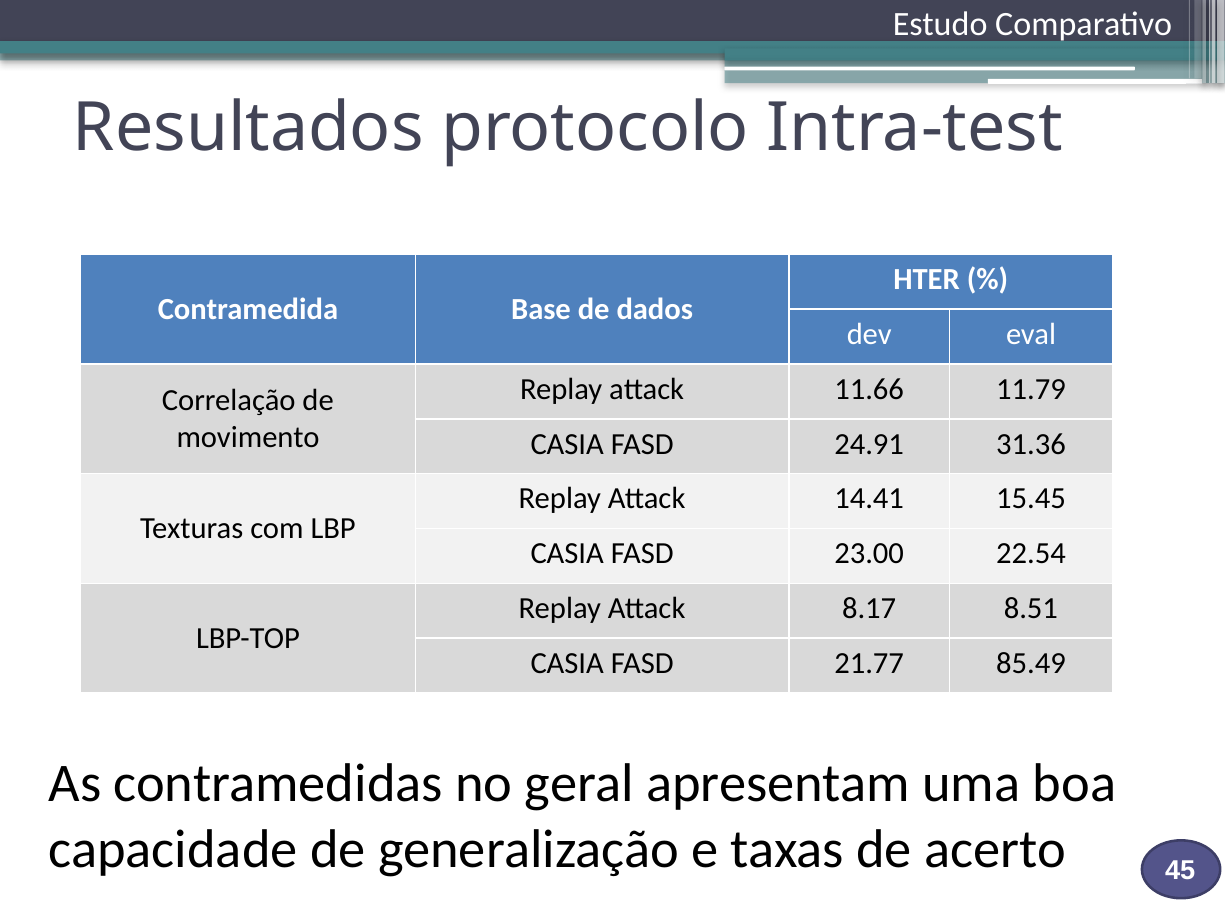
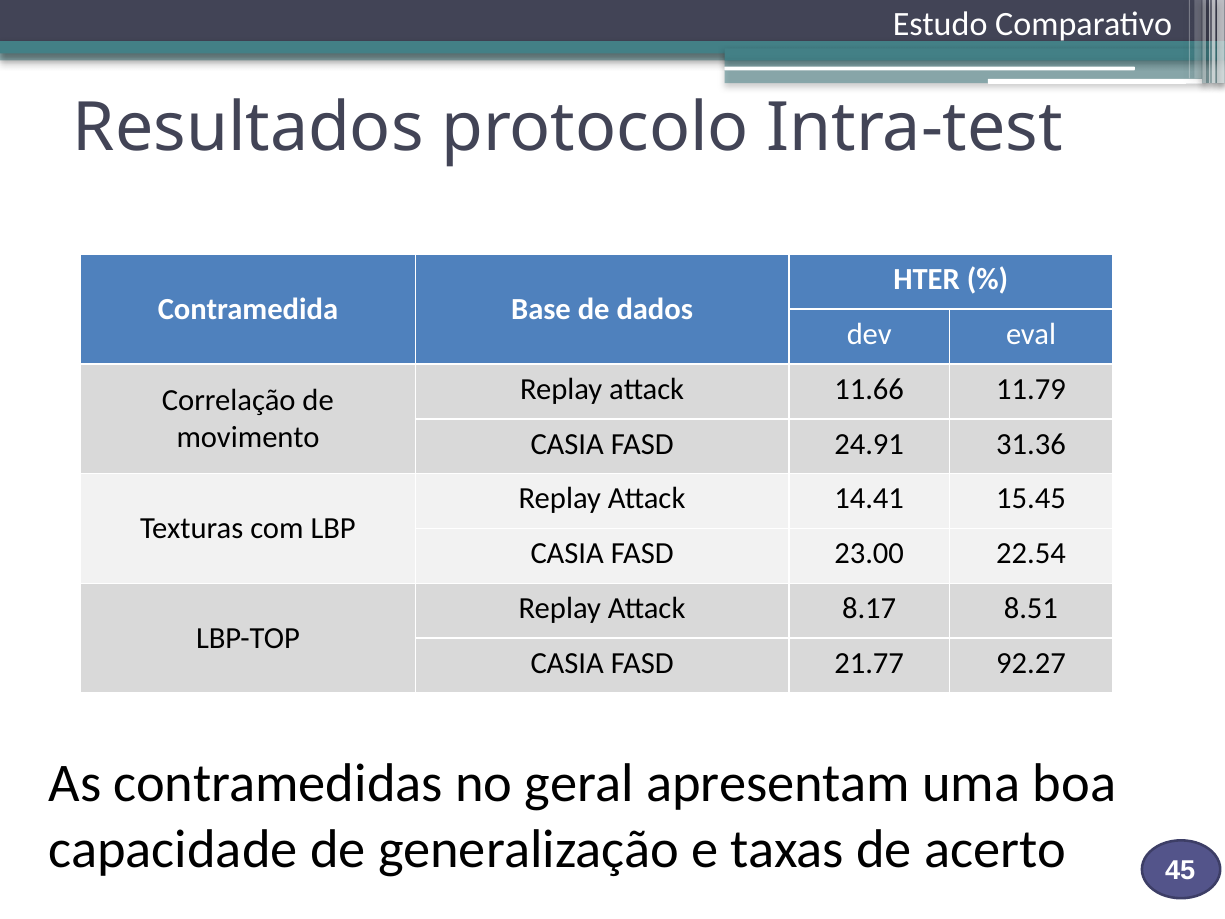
85.49: 85.49 -> 92.27
